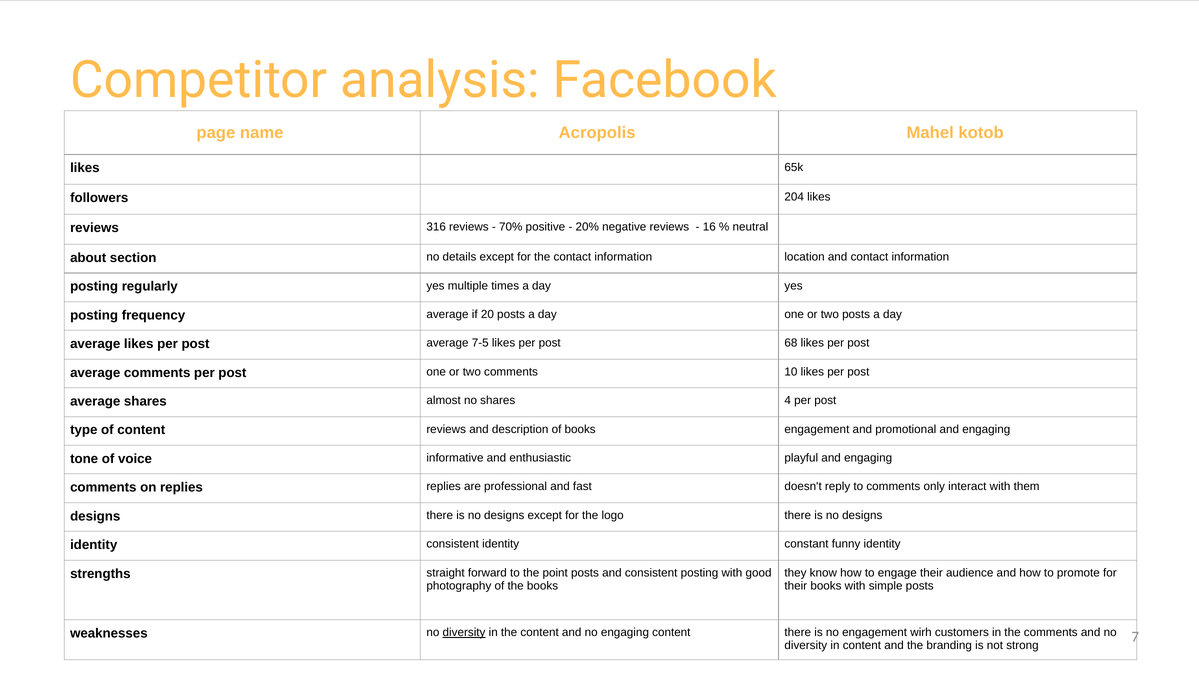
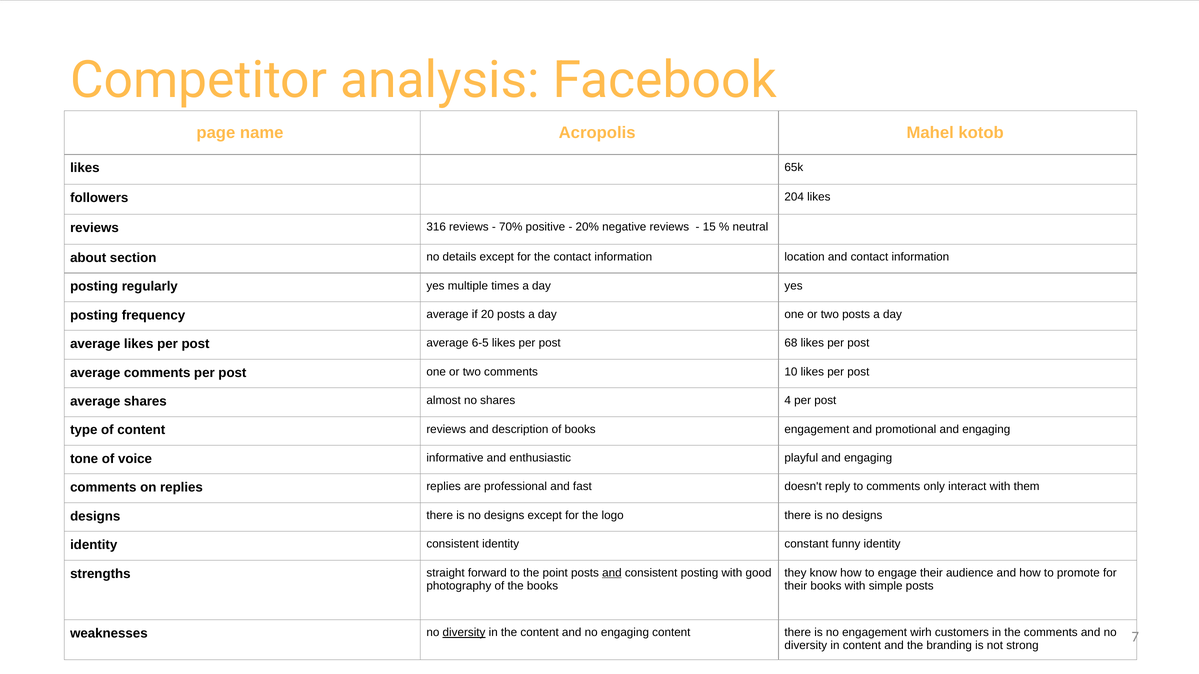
16: 16 -> 15
7-5: 7-5 -> 6-5
and at (612, 573) underline: none -> present
